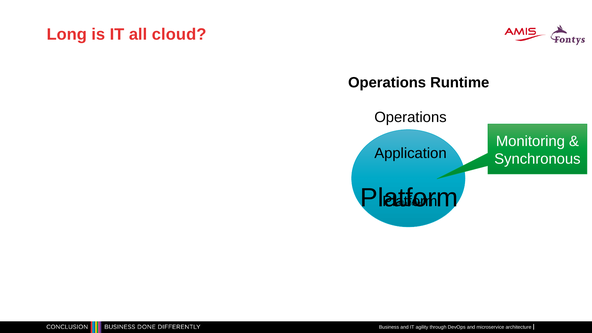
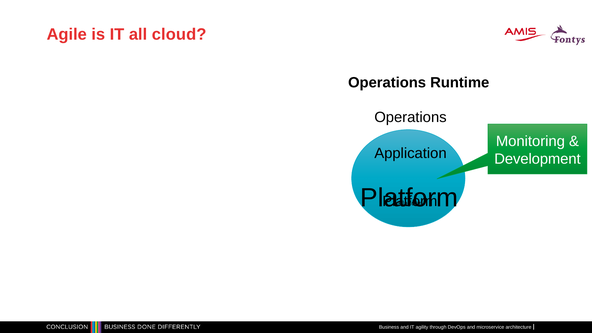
Long: Long -> Agile
Synchronous: Synchronous -> Development
